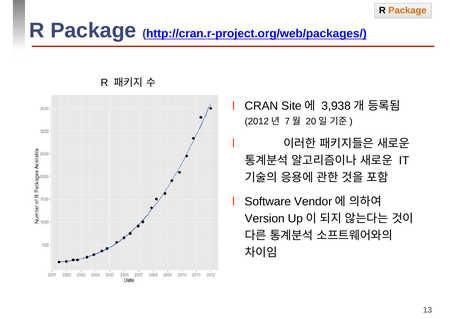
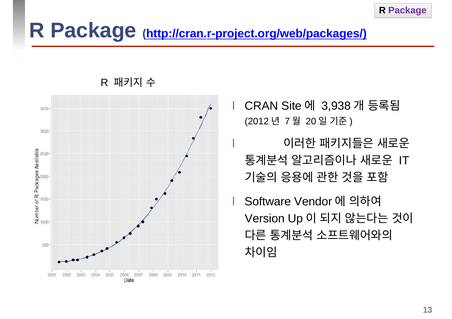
Package at (407, 10) colour: orange -> purple
